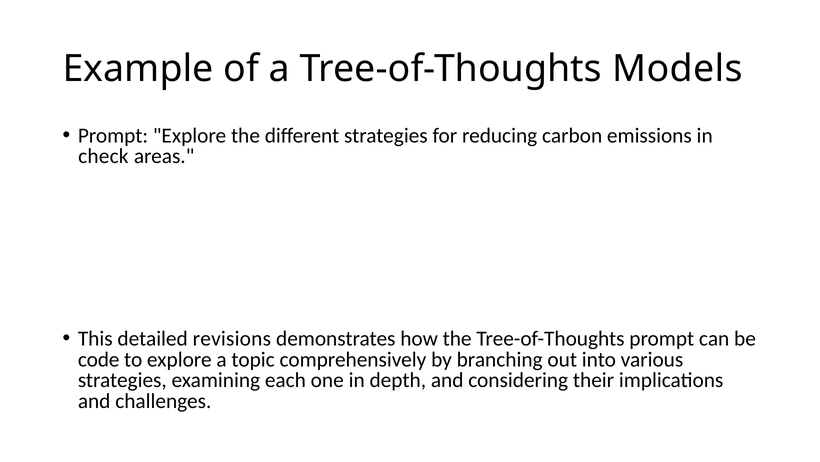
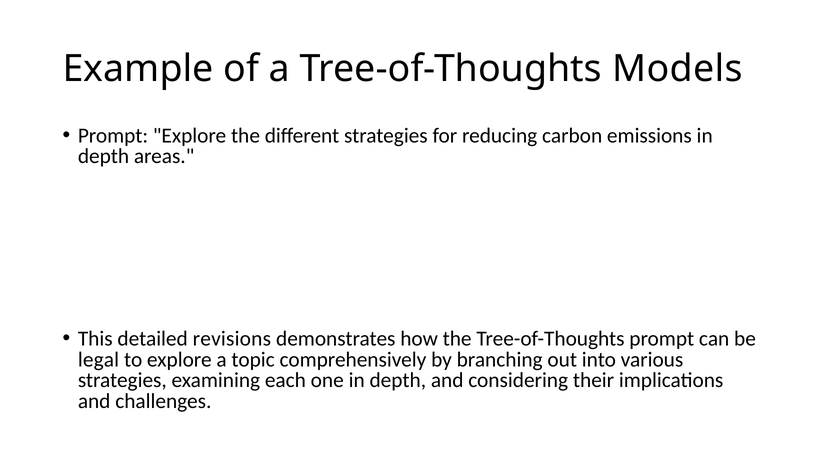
check at (103, 156): check -> depth
code: code -> legal
